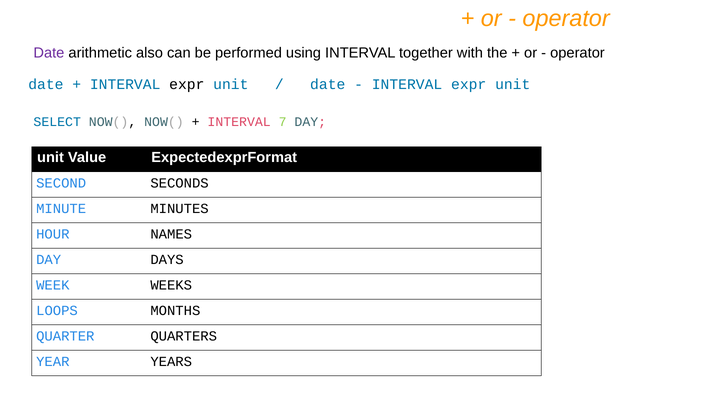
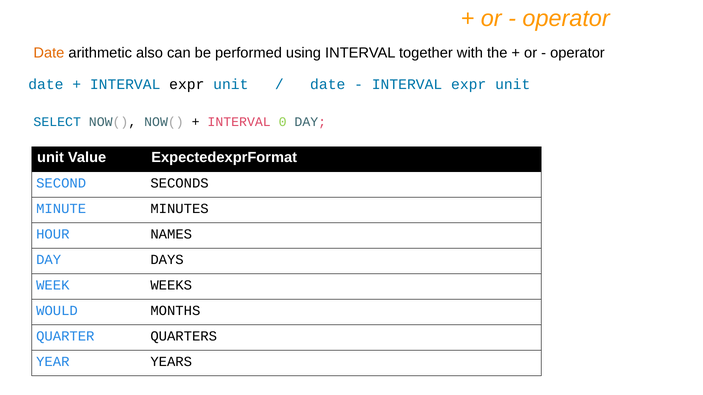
Date at (49, 53) colour: purple -> orange
7: 7 -> 0
LOOPS: LOOPS -> WOULD
